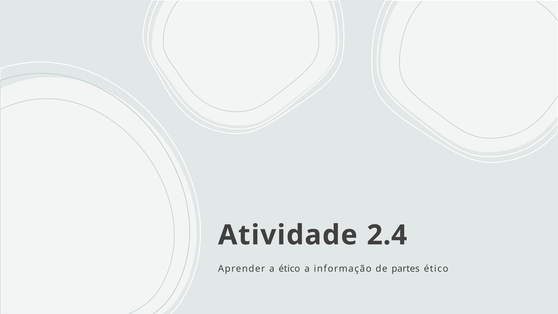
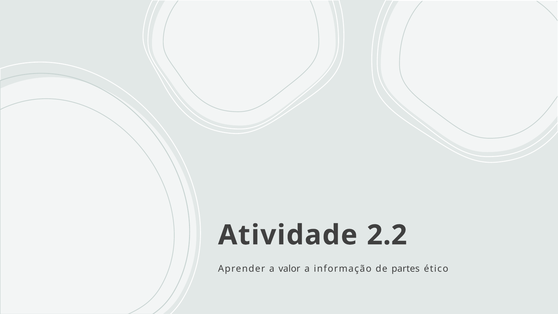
2.4: 2.4 -> 2.2
a ético: ético -> valor
